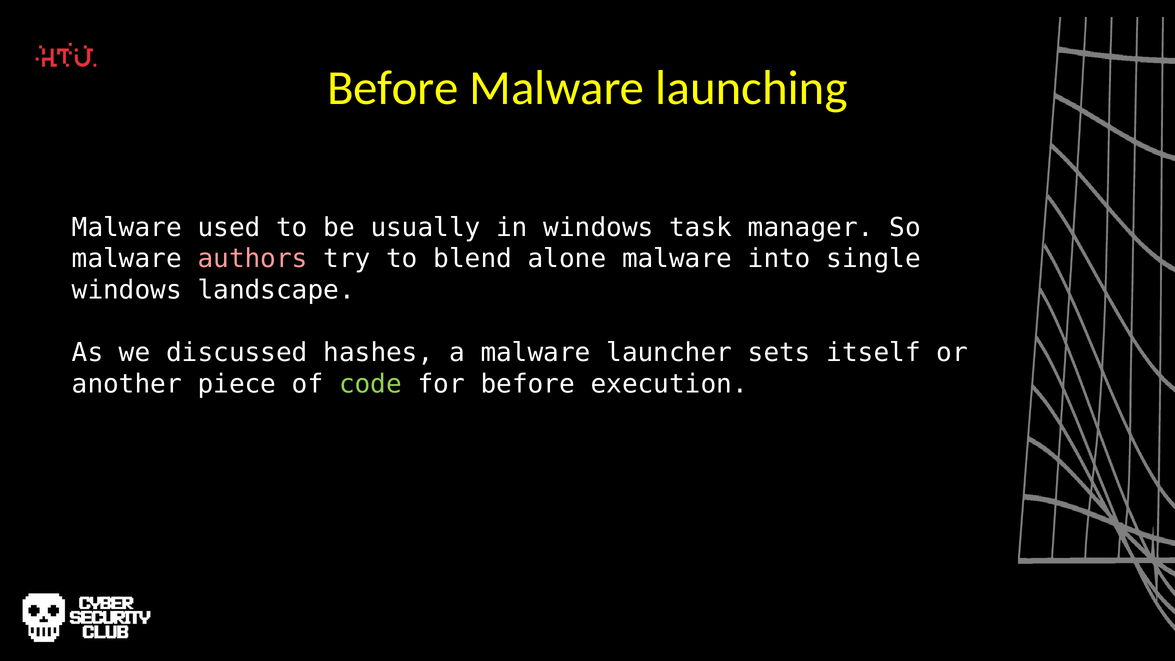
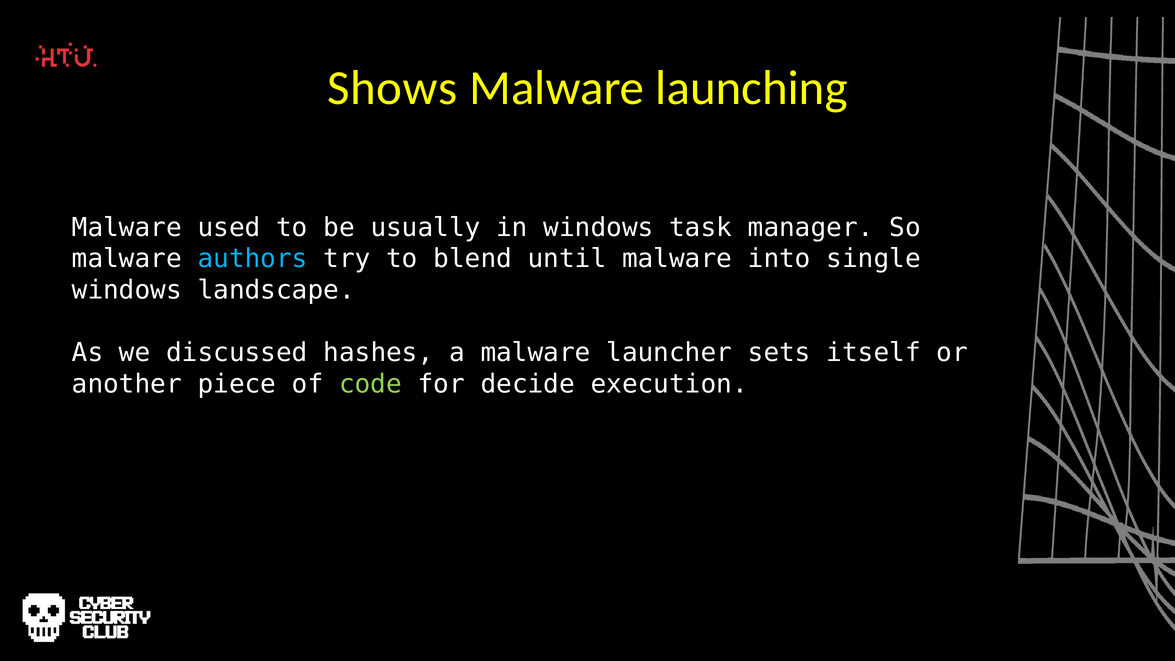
Before at (393, 88): Before -> Shows
authors colour: pink -> light blue
alone: alone -> until
for before: before -> decide
